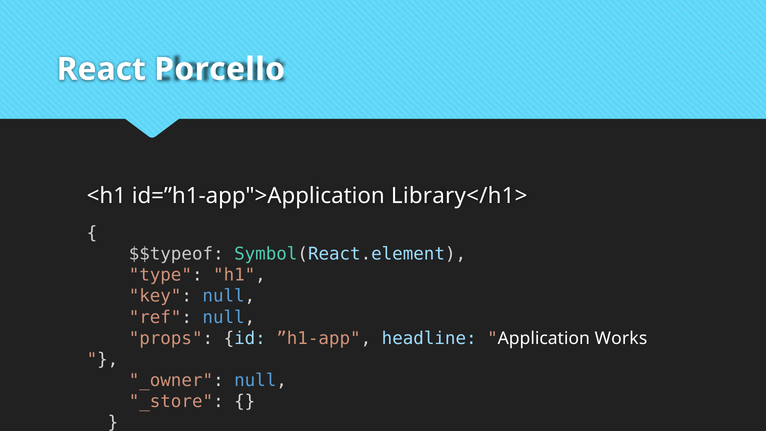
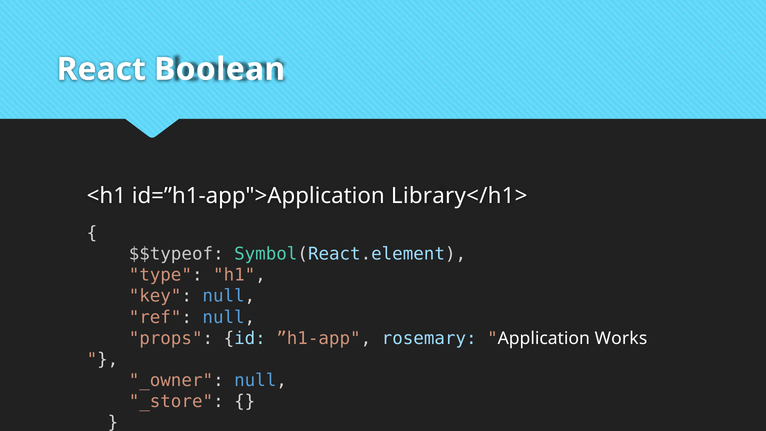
Porcello: Porcello -> Boolean
headline: headline -> rosemary
